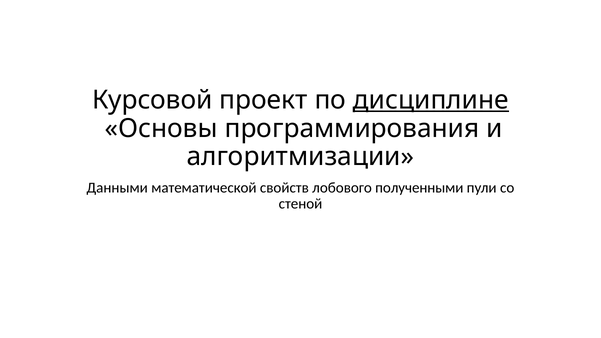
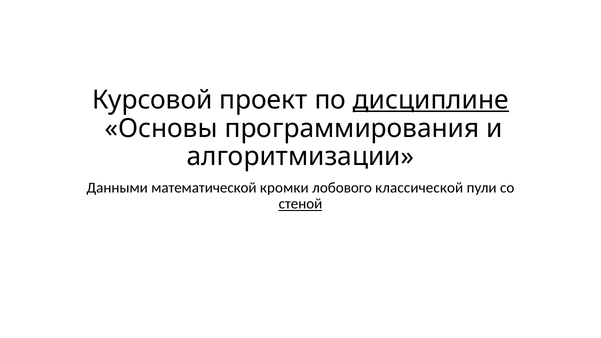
свойств: свойств -> кромки
полученными: полученными -> классической
стеной underline: none -> present
